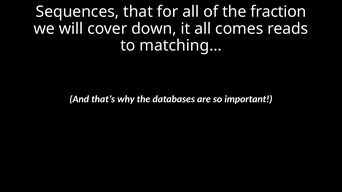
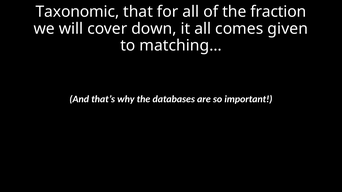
Sequences: Sequences -> Taxonomic
reads: reads -> given
